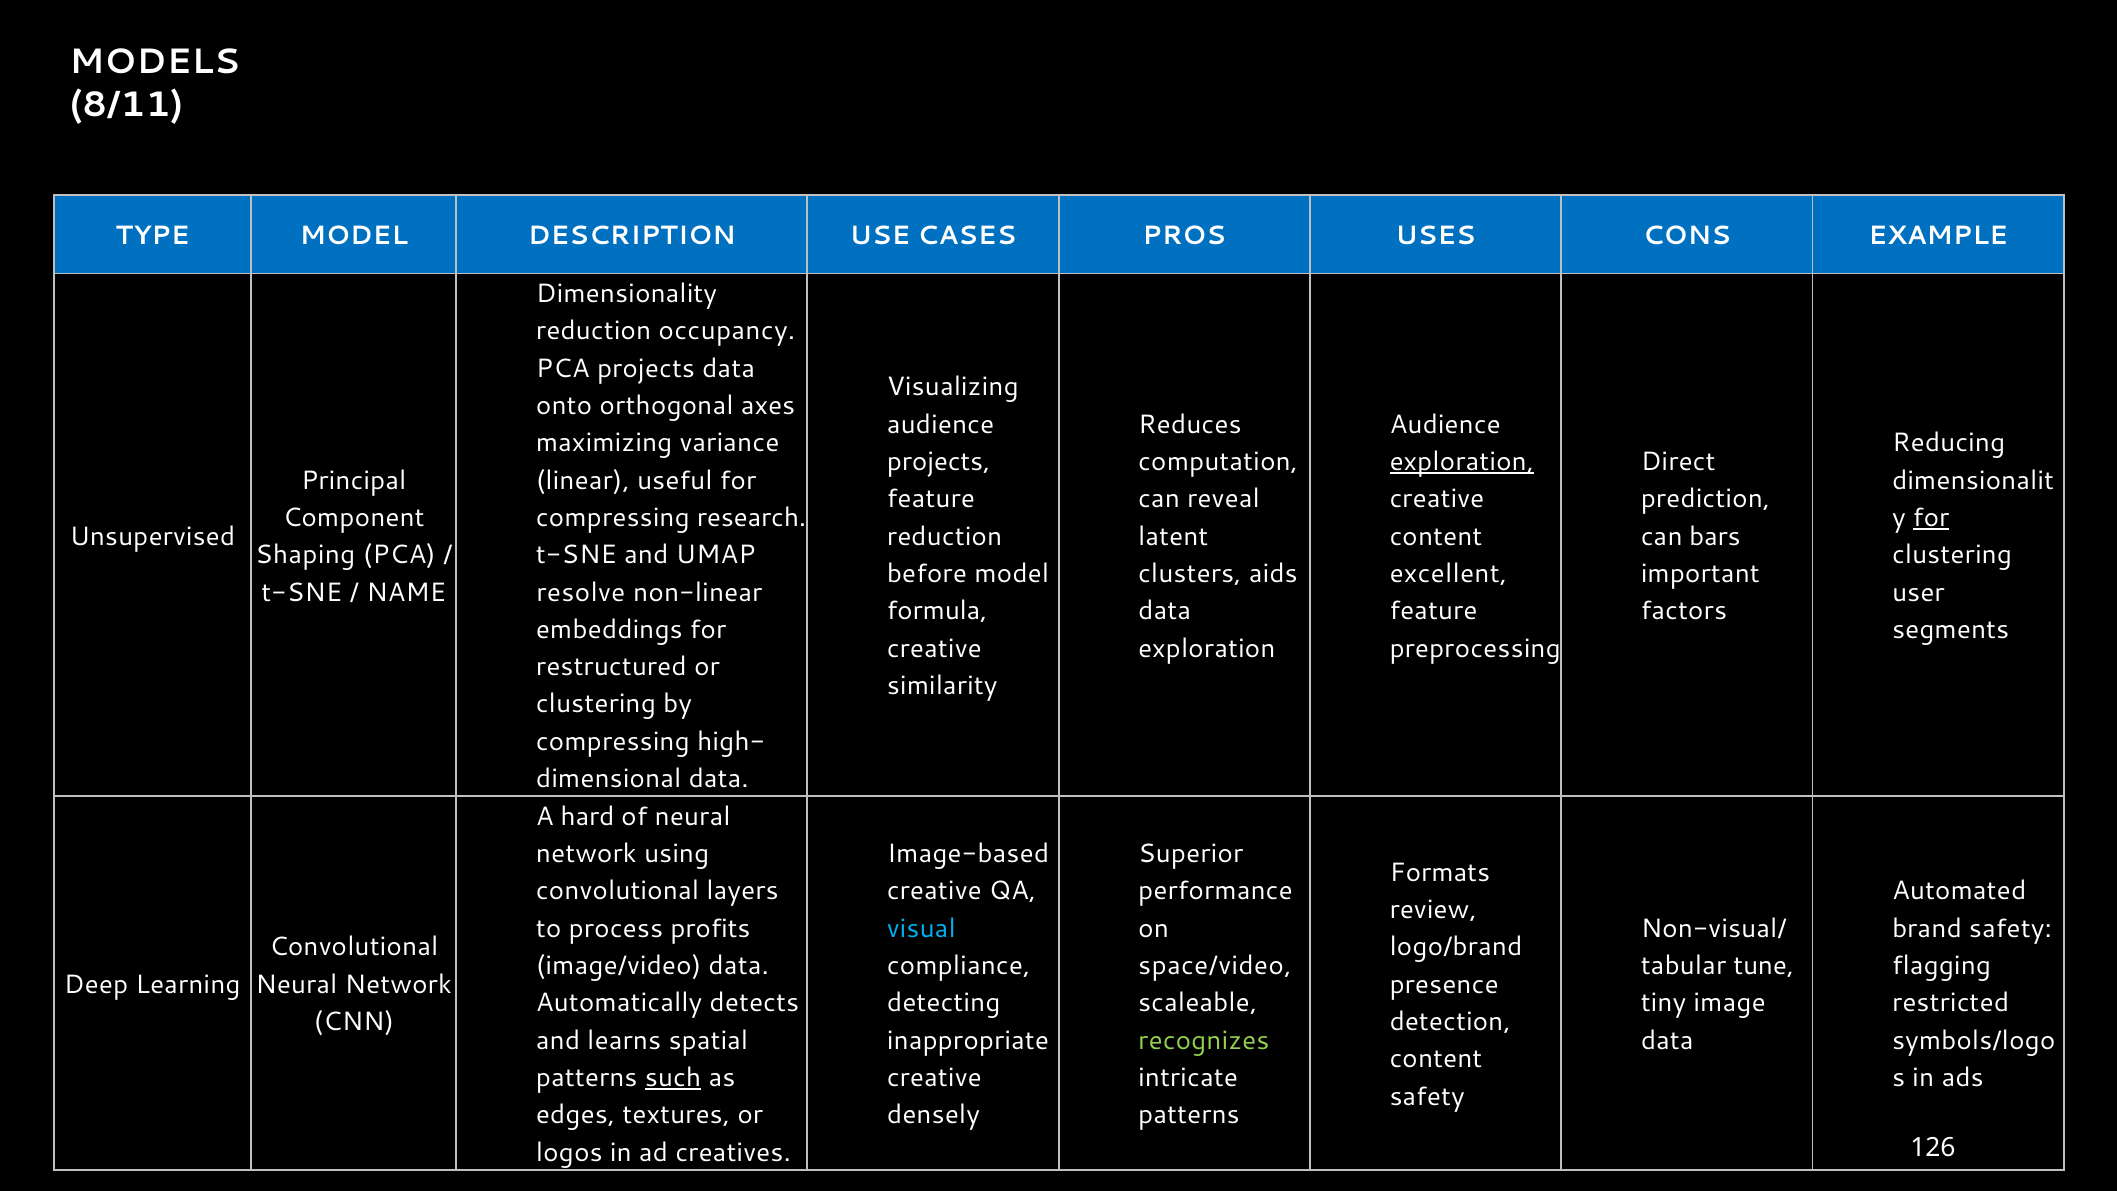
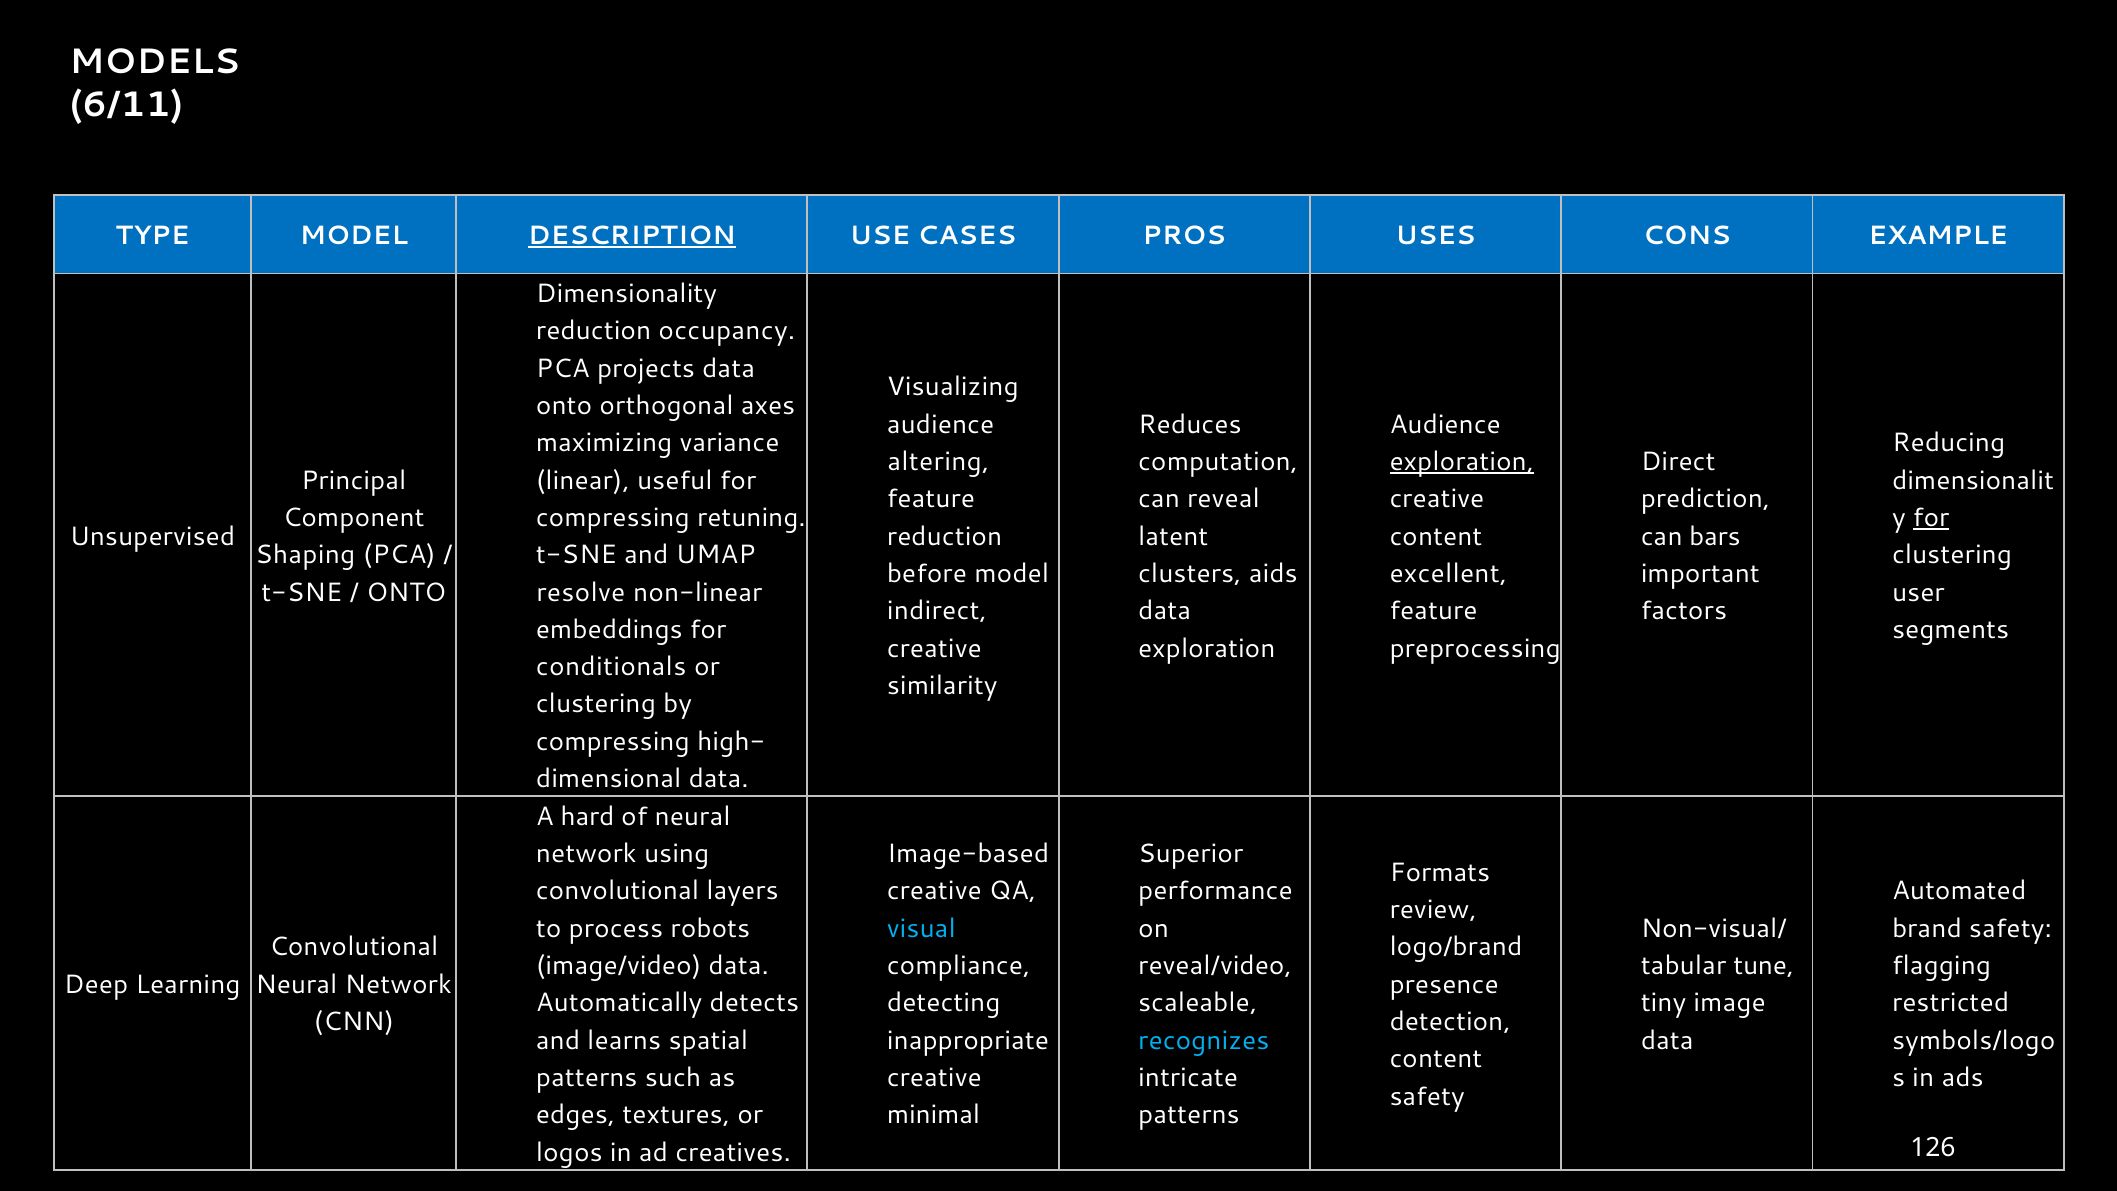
8/11: 8/11 -> 6/11
DESCRIPTION underline: none -> present
projects at (939, 462): projects -> altering
research: research -> retuning
NAME at (406, 592): NAME -> ONTO
formula: formula -> indirect
restructured: restructured -> conditionals
profits: profits -> robots
space/video: space/video -> reveal/video
recognizes colour: light green -> light blue
such underline: present -> none
densely: densely -> minimal
